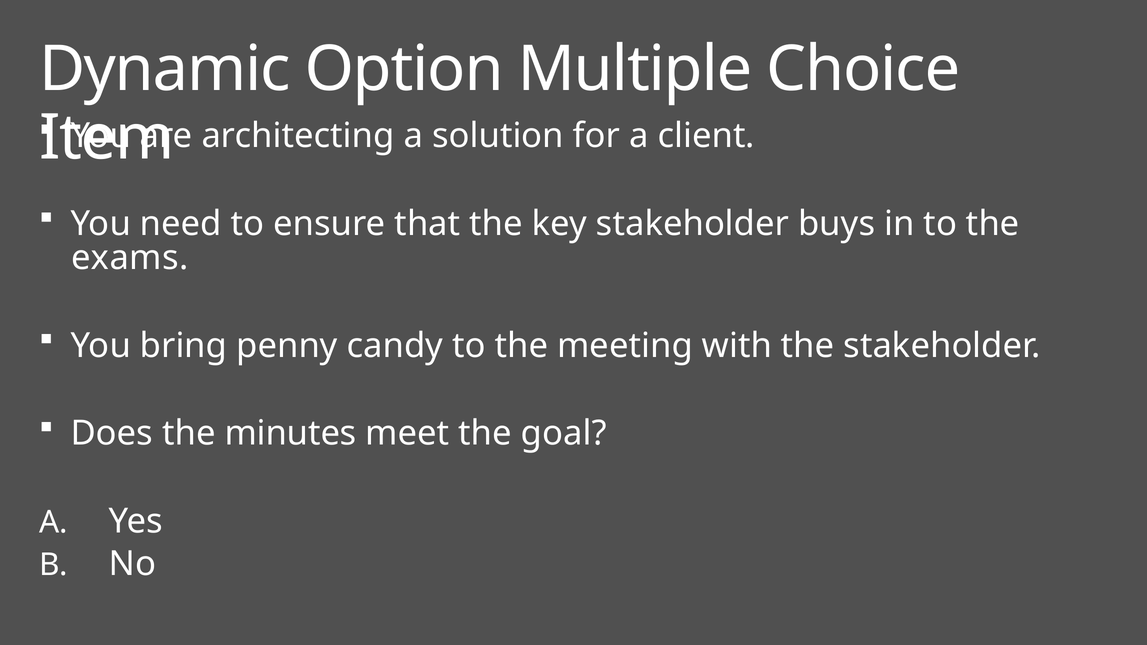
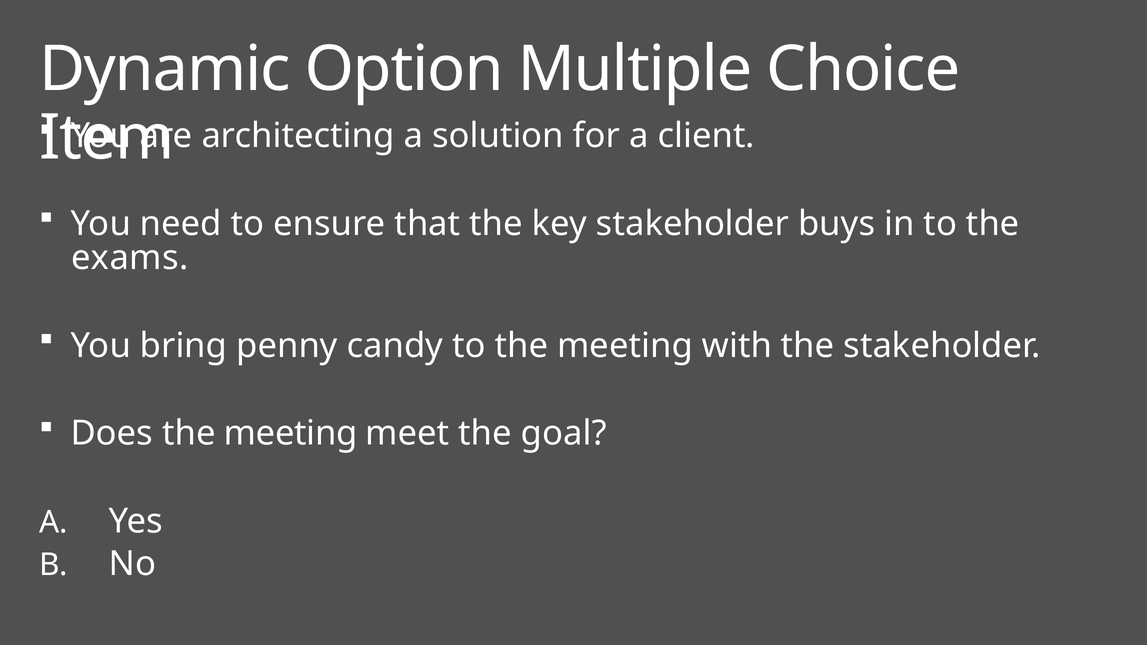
Does the minutes: minutes -> meeting
